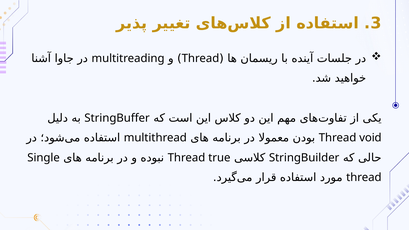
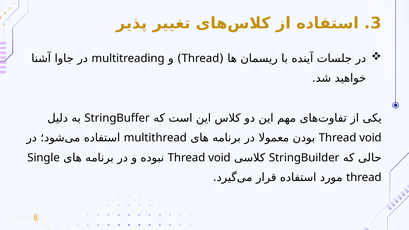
true at (219, 158): true -> void
